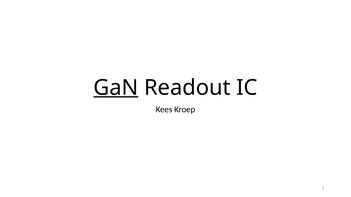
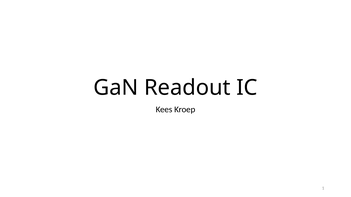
GaN underline: present -> none
